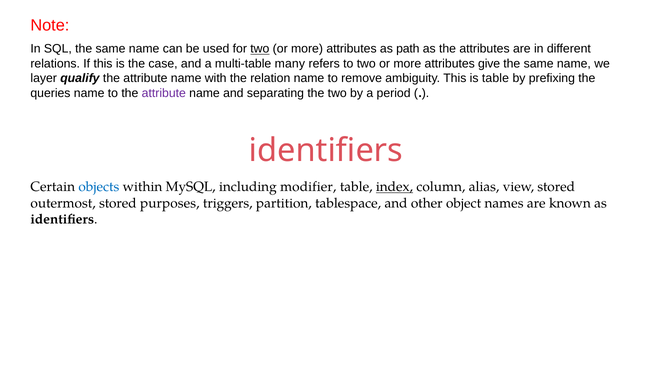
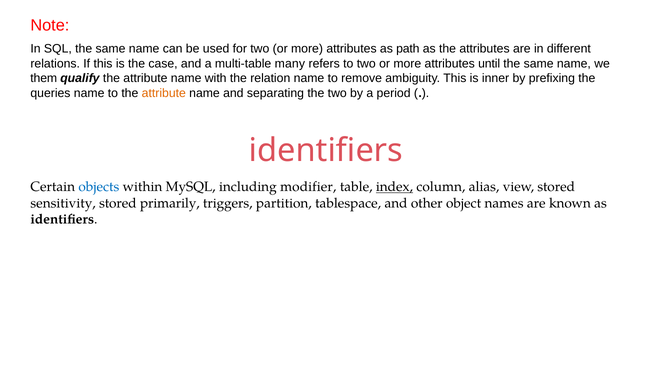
two at (260, 49) underline: present -> none
give: give -> until
layer: layer -> them
is table: table -> inner
attribute at (164, 93) colour: purple -> orange
outermost: outermost -> sensitivity
purposes: purposes -> primarily
